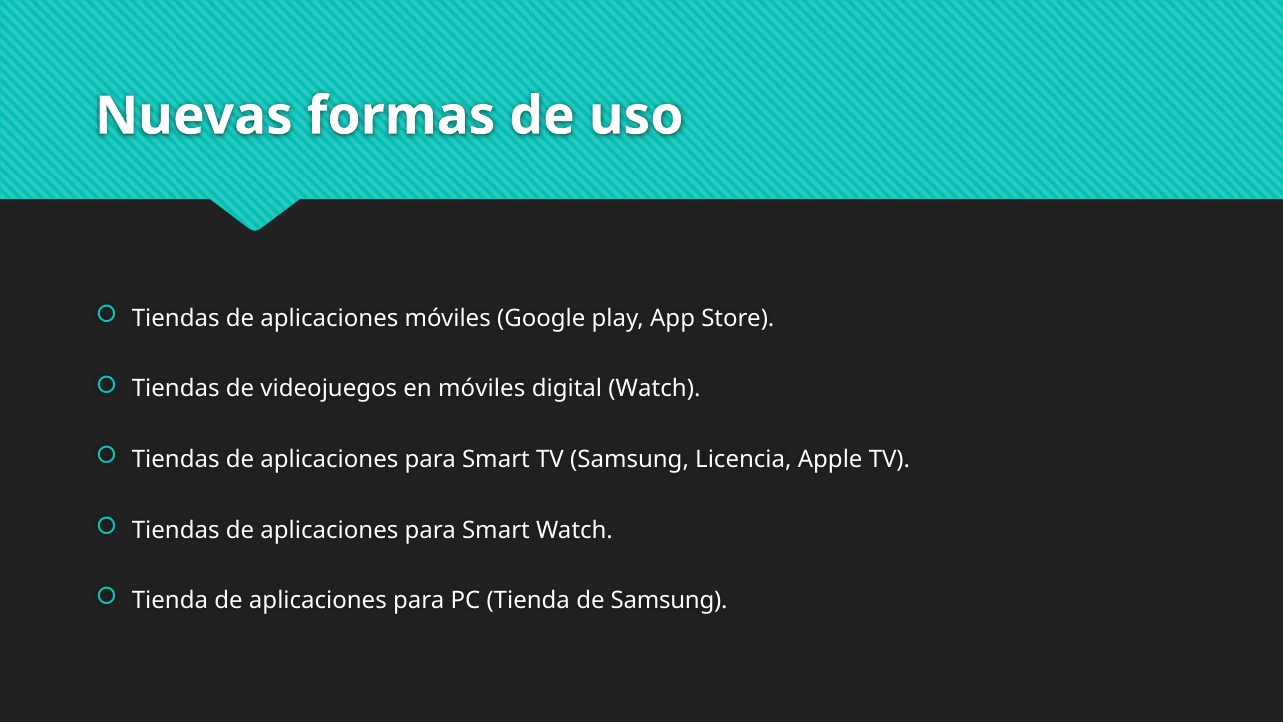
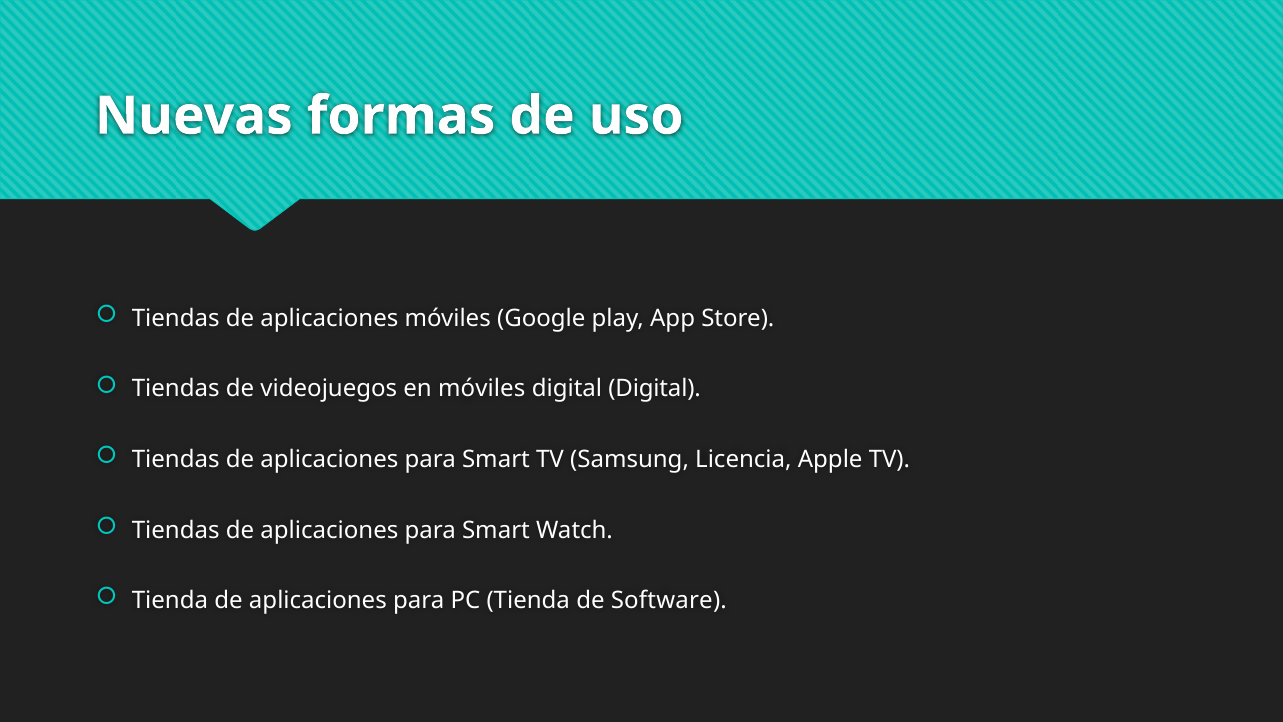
digital Watch: Watch -> Digital
de Samsung: Samsung -> Software
